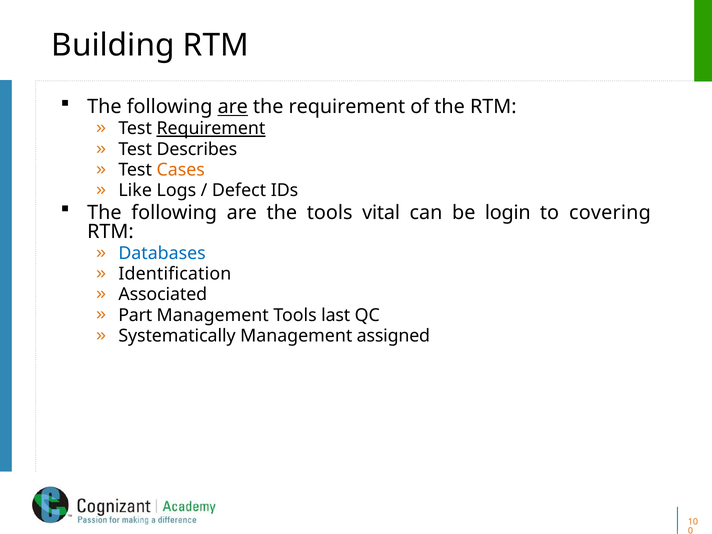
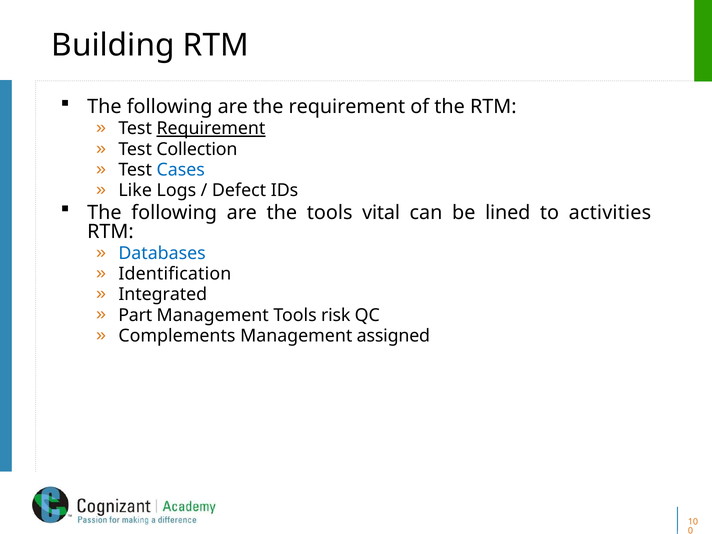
are at (233, 107) underline: present -> none
Describes: Describes -> Collection
Cases colour: orange -> blue
login: login -> lined
covering: covering -> activities
Associated: Associated -> Integrated
last: last -> risk
Systematically: Systematically -> Complements
